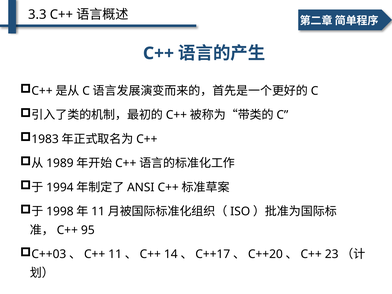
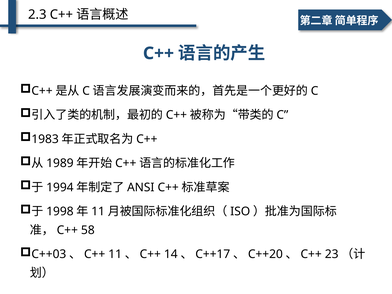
3.3: 3.3 -> 2.3
95: 95 -> 58
